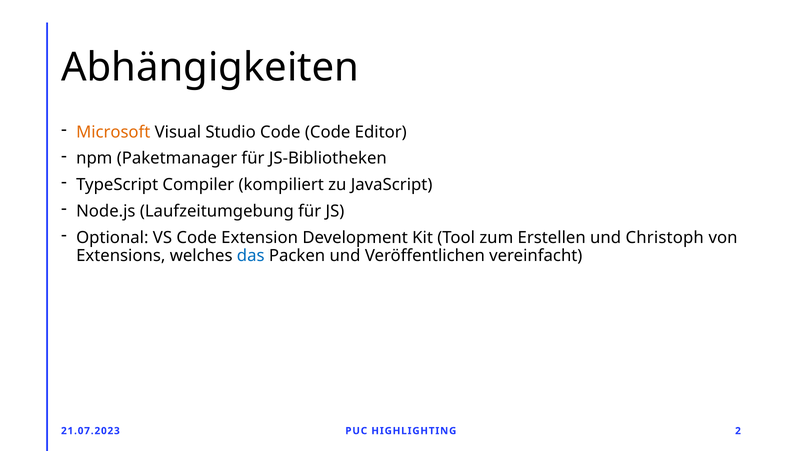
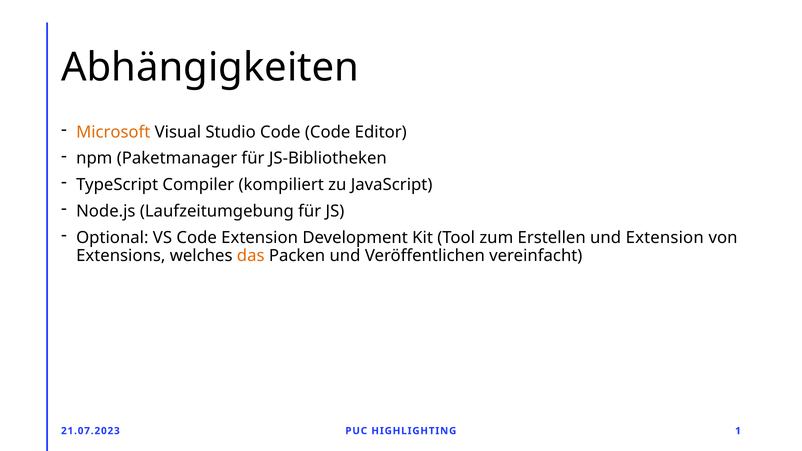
und Christoph: Christoph -> Extension
das colour: blue -> orange
2: 2 -> 1
